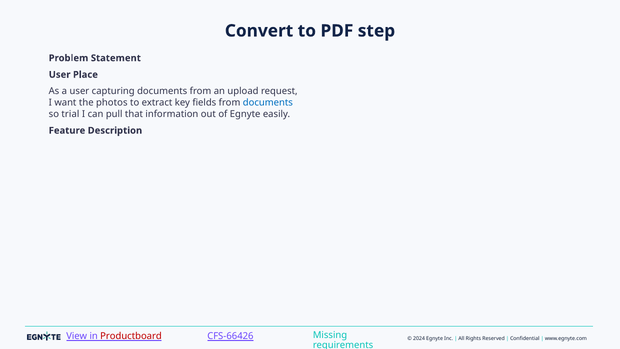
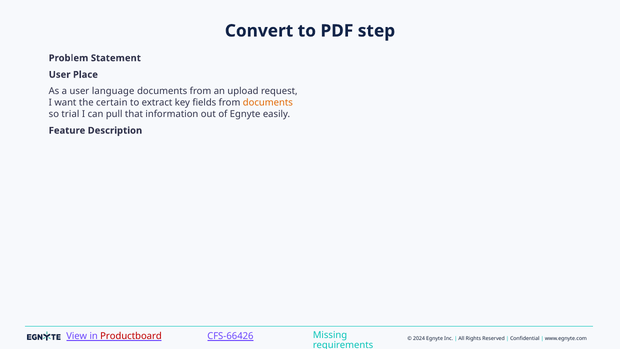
capturing: capturing -> language
photos: photos -> certain
documents at (268, 103) colour: blue -> orange
